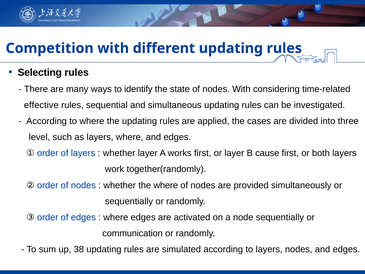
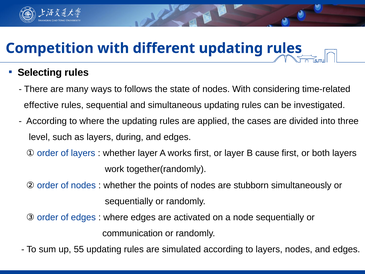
identify: identify -> follows
layers where: where -> during
the where: where -> points
provided: provided -> stubborn
38: 38 -> 55
